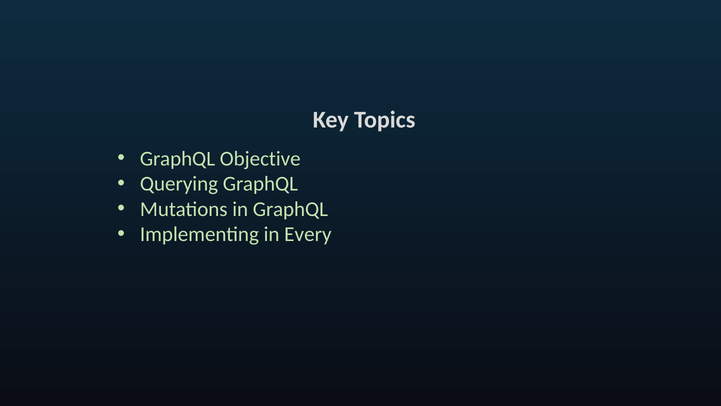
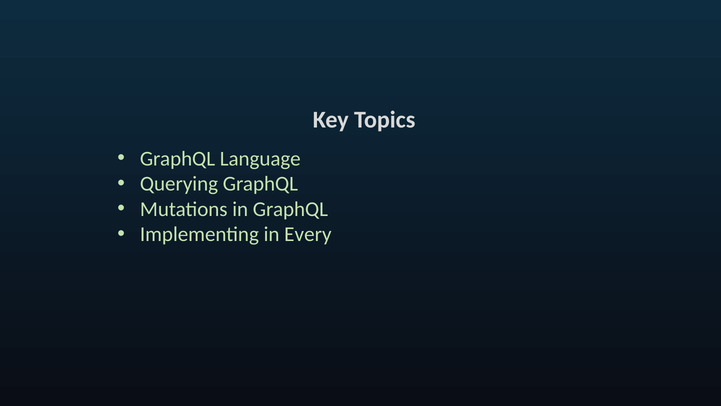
Objective: Objective -> Language
